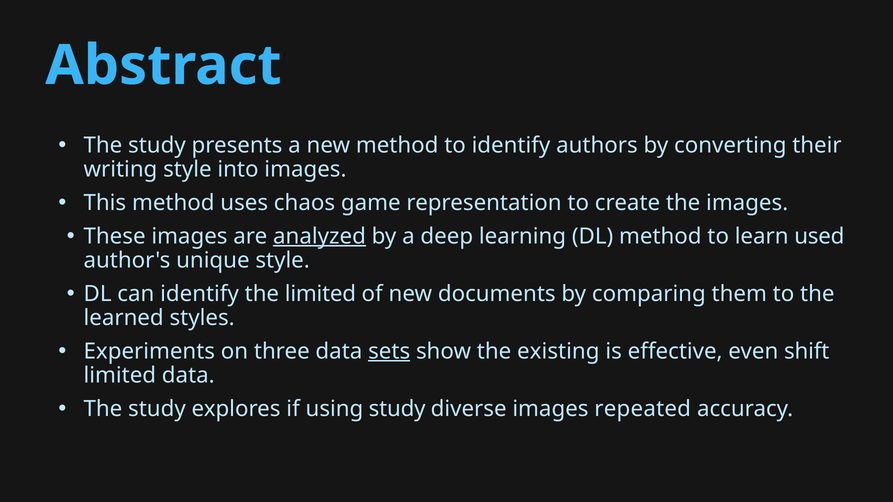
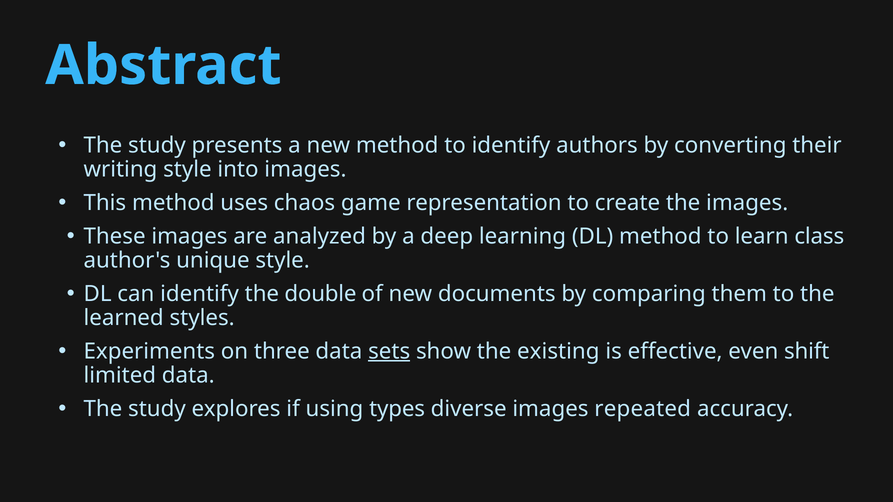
analyzed underline: present -> none
used: used -> class
the limited: limited -> double
using study: study -> types
